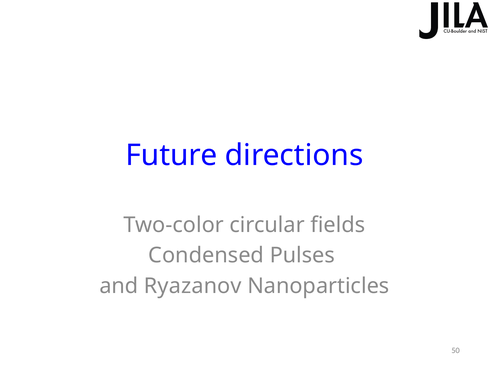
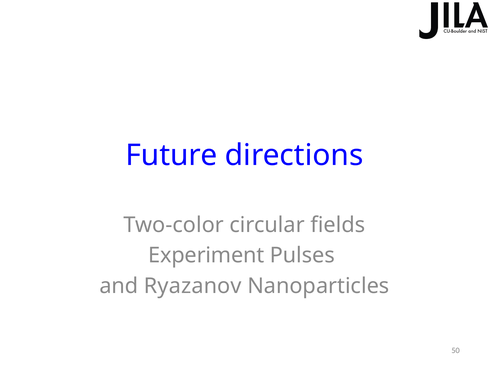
Condensed: Condensed -> Experiment
